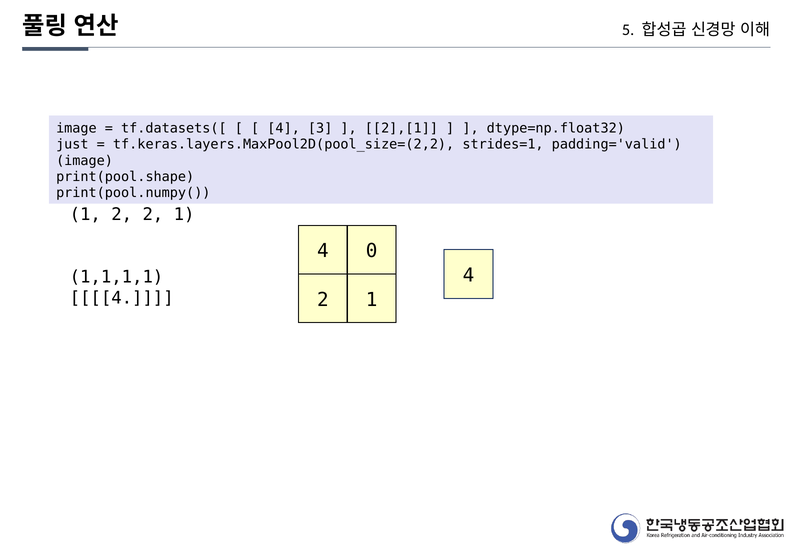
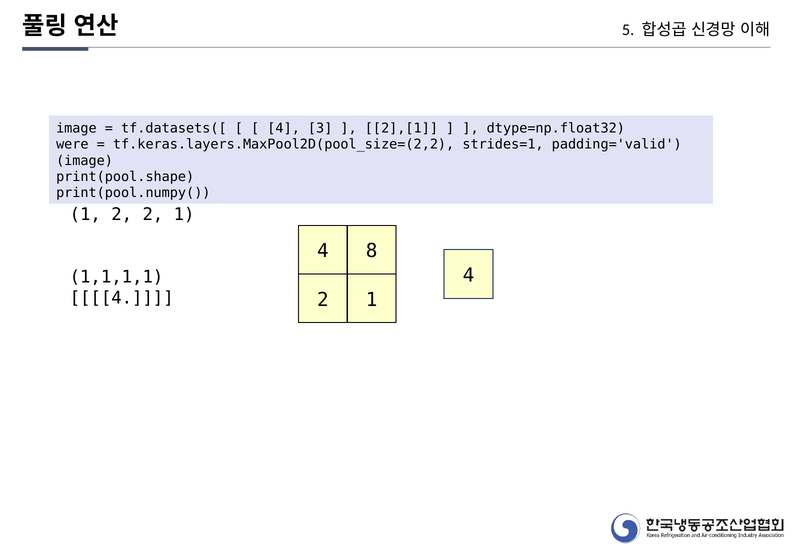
just: just -> were
0: 0 -> 8
